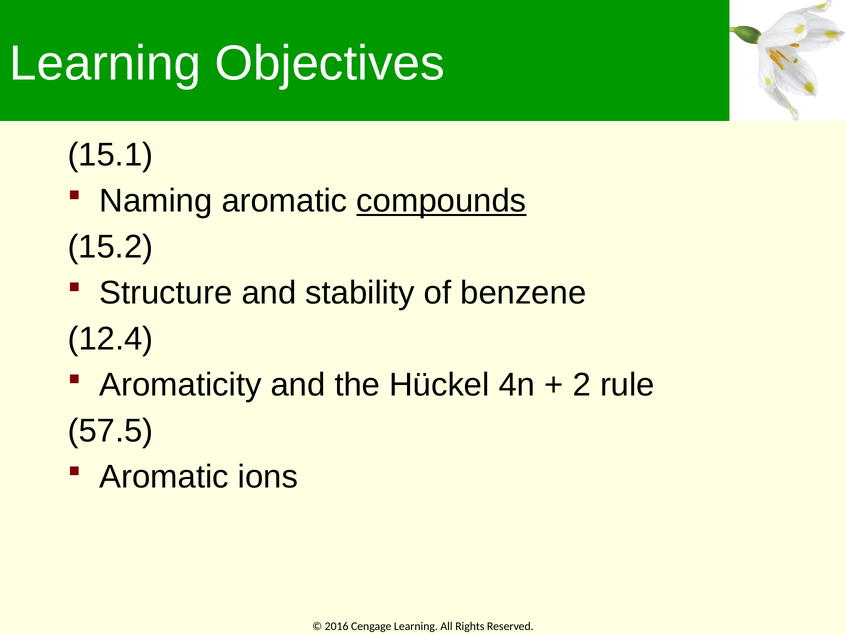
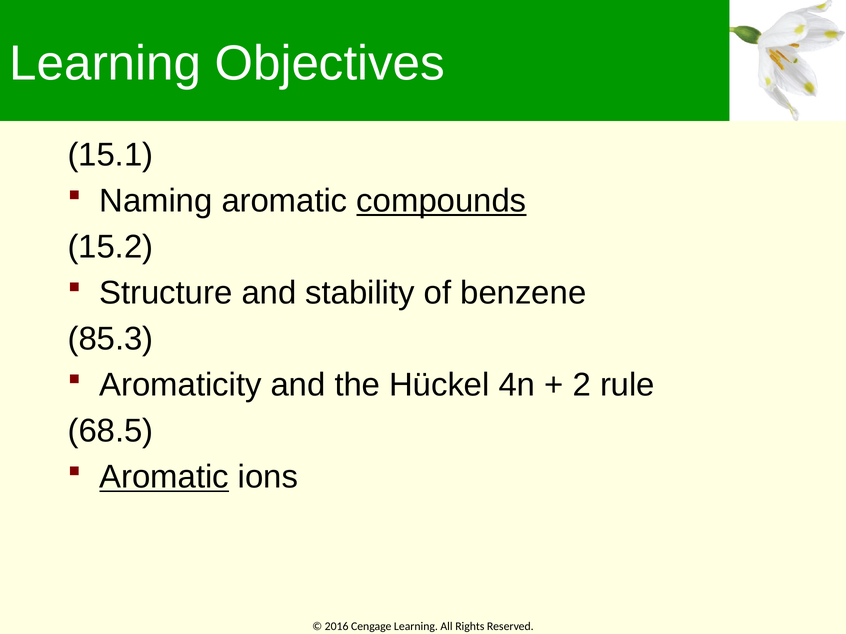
12.4: 12.4 -> 85.3
57.5: 57.5 -> 68.5
Aromatic at (164, 477) underline: none -> present
